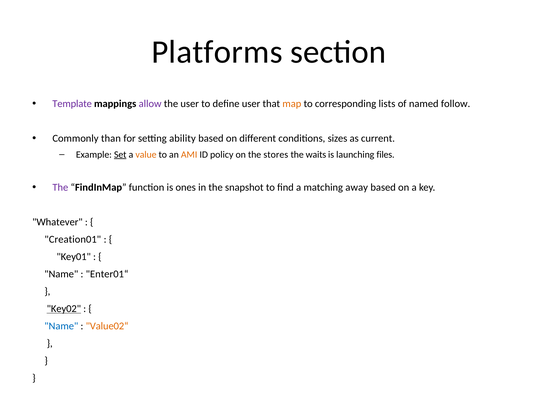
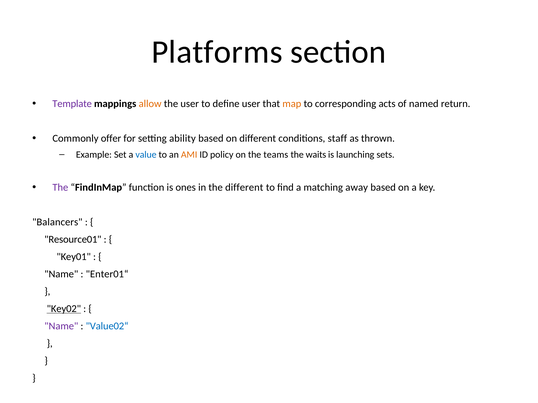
allow colour: purple -> orange
lists: lists -> acts
follow: follow -> return
than: than -> offer
sizes: sizes -> staff
current: current -> thrown
Set underline: present -> none
value colour: orange -> blue
stores: stores -> teams
files: files -> sets
the snapshot: snapshot -> different
Whatever: Whatever -> Balancers
Creation01: Creation01 -> Resource01
Name at (61, 326) colour: blue -> purple
Value02“ colour: orange -> blue
